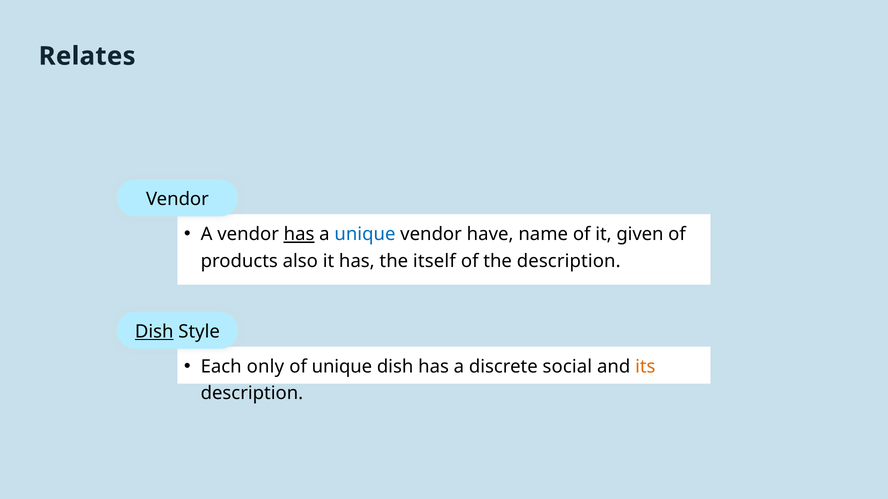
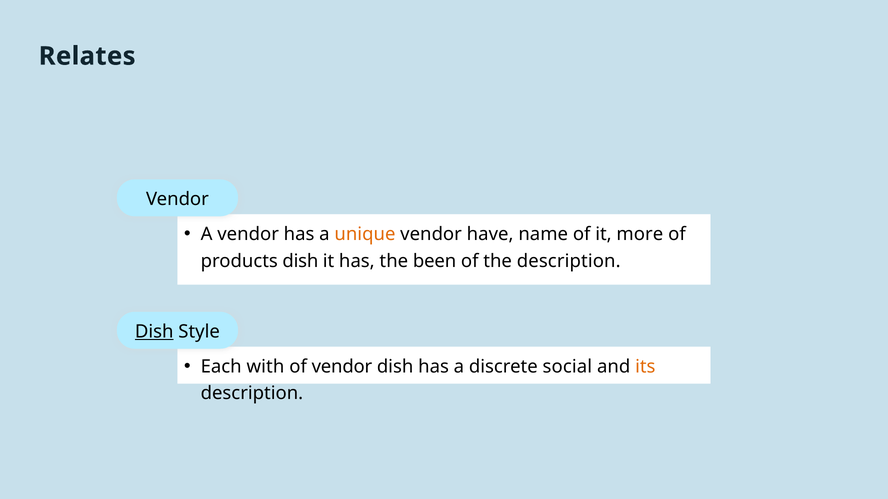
has at (299, 235) underline: present -> none
unique at (365, 235) colour: blue -> orange
given: given -> more
products also: also -> dish
itself: itself -> been
only: only -> with
of unique: unique -> vendor
